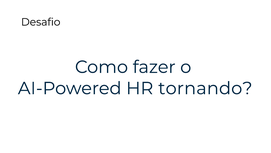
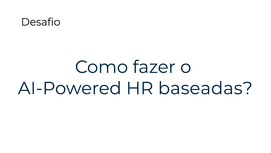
tornando: tornando -> baseadas
